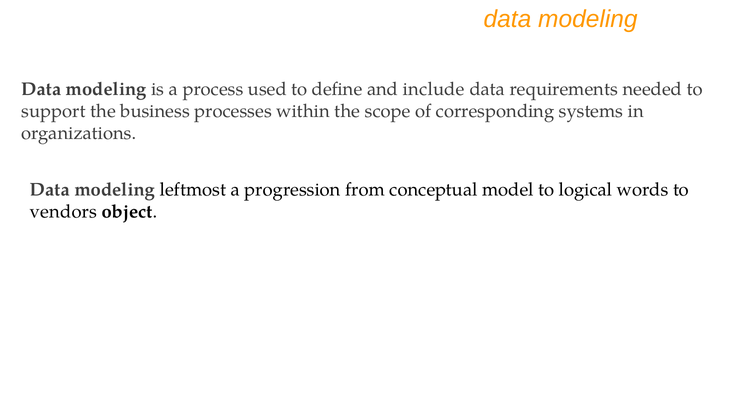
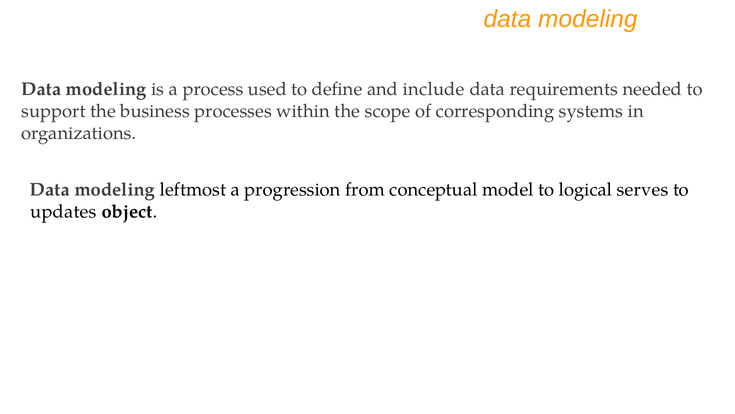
words: words -> serves
vendors: vendors -> updates
